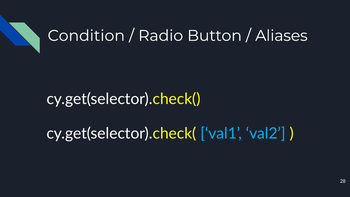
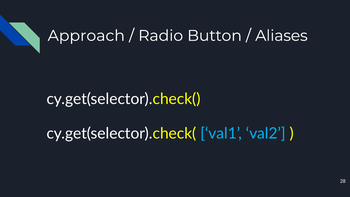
Condition: Condition -> Approach
